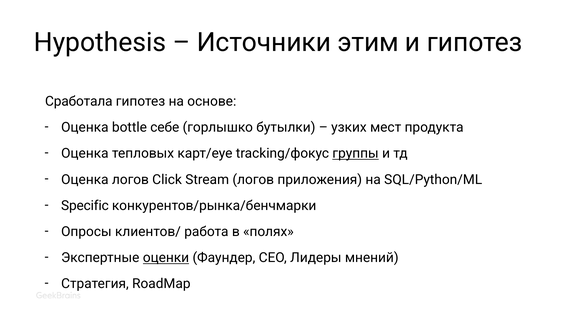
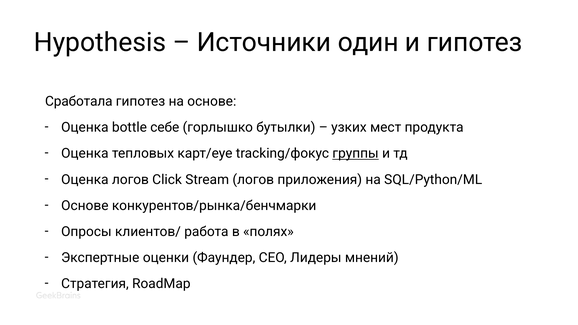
этим: этим -> один
Specific at (85, 206): Specific -> Основе
оценки underline: present -> none
